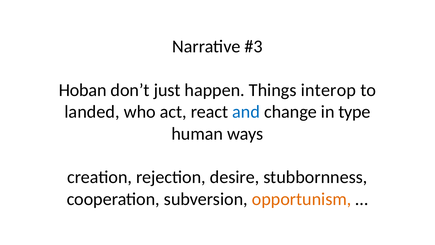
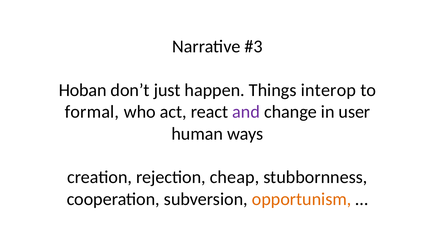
landed: landed -> formal
and colour: blue -> purple
type: type -> user
desire: desire -> cheap
